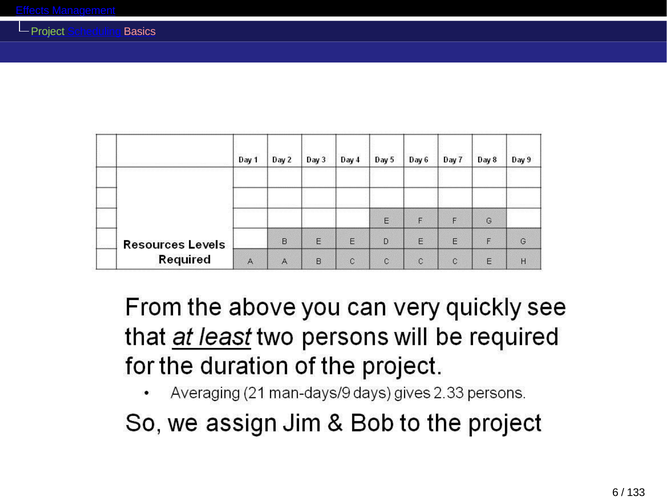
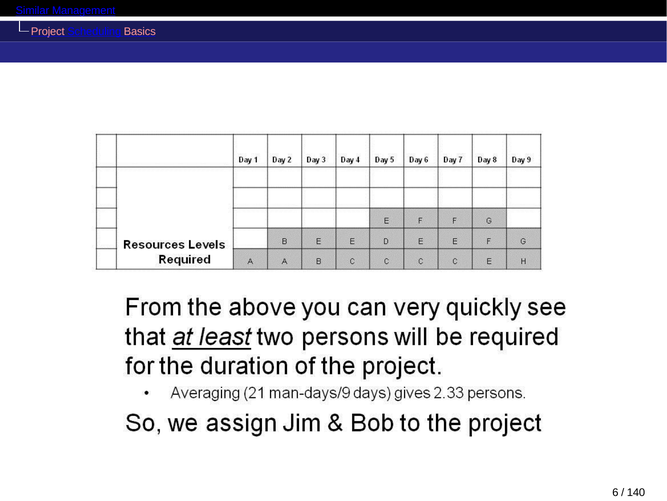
Effects: Effects -> Similar
Project colour: light green -> pink
133: 133 -> 140
